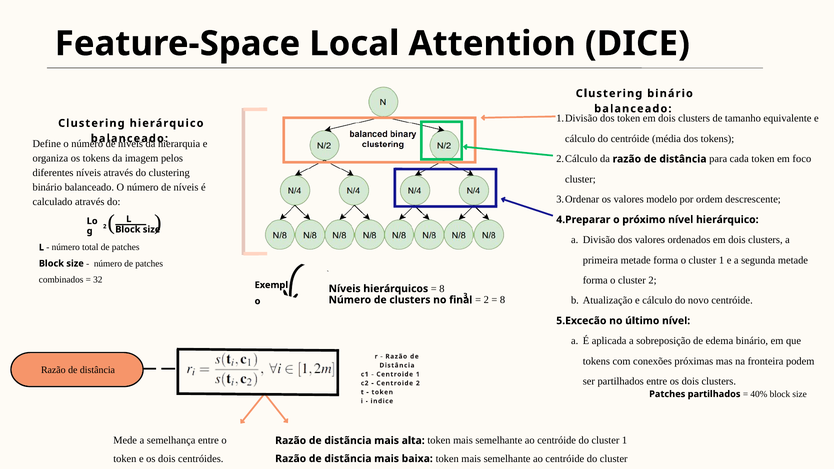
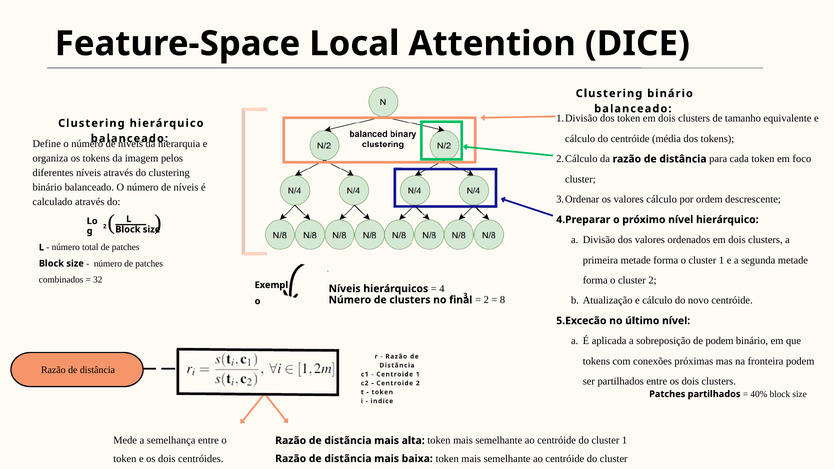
valores modelo: modelo -> cálculo
8 at (442, 289): 8 -> 4
de edema: edema -> podem
